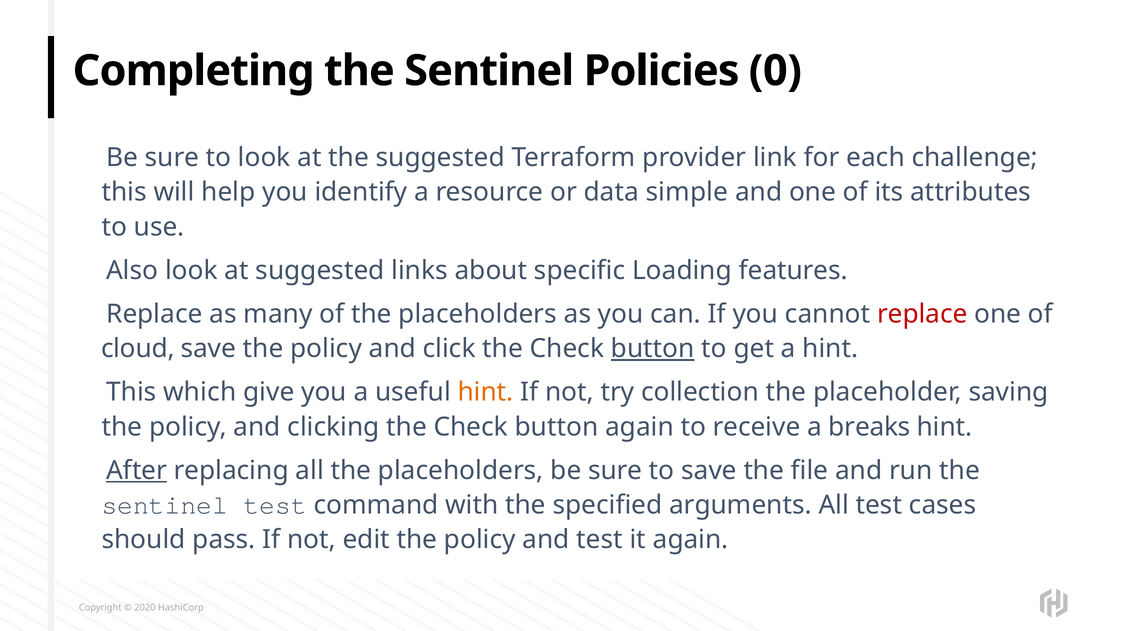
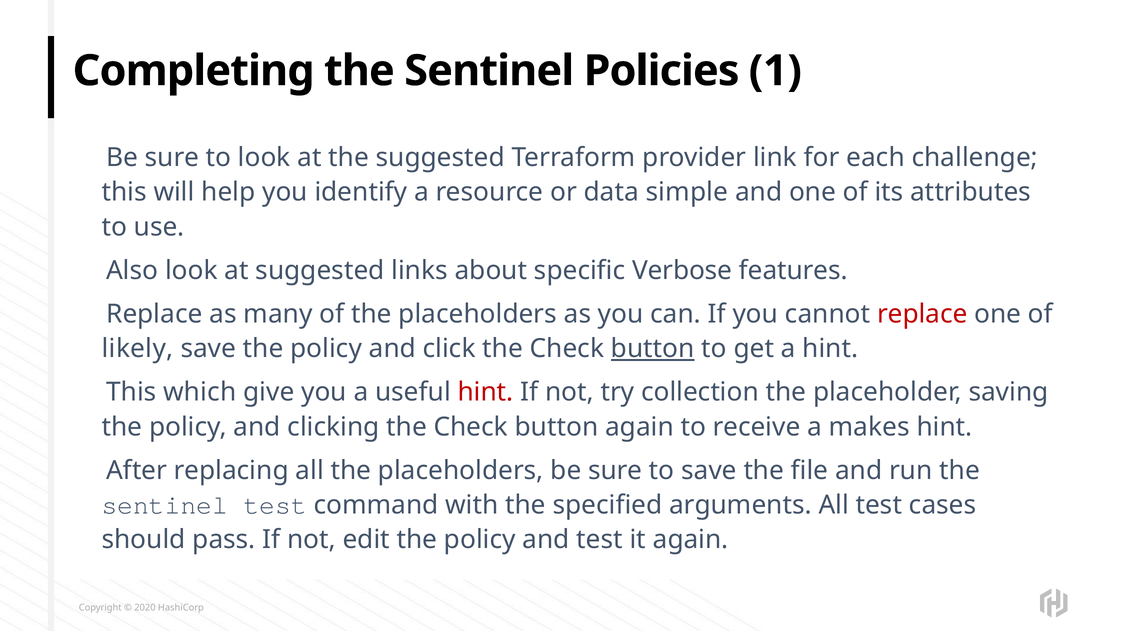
0: 0 -> 1
Loading: Loading -> Verbose
cloud: cloud -> likely
hint at (486, 392) colour: orange -> red
breaks: breaks -> makes
After underline: present -> none
